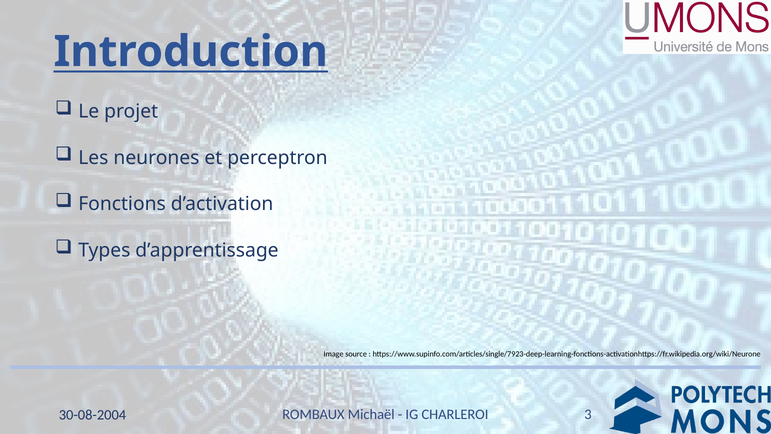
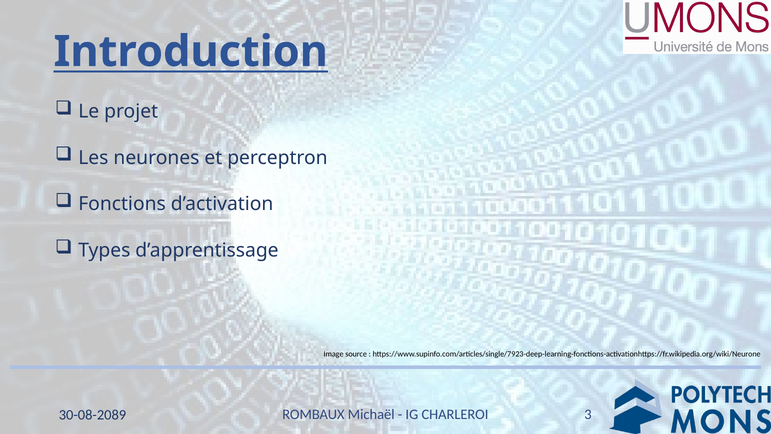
30-08-2004: 30-08-2004 -> 30-08-2089
